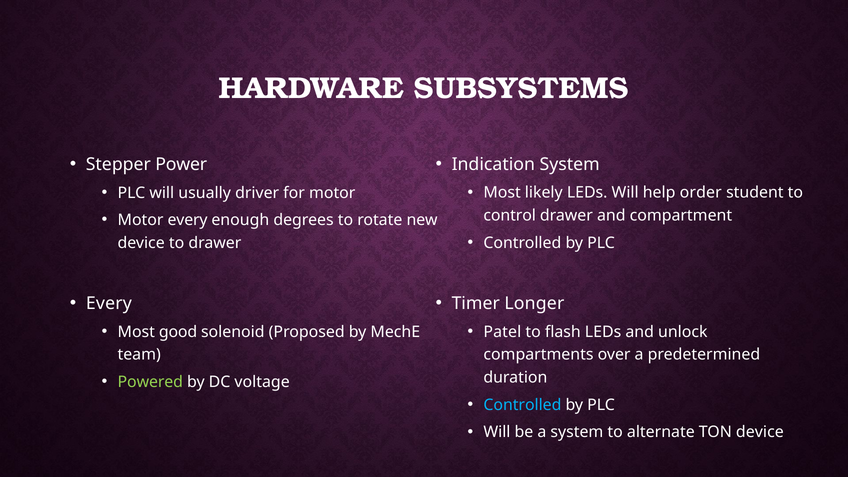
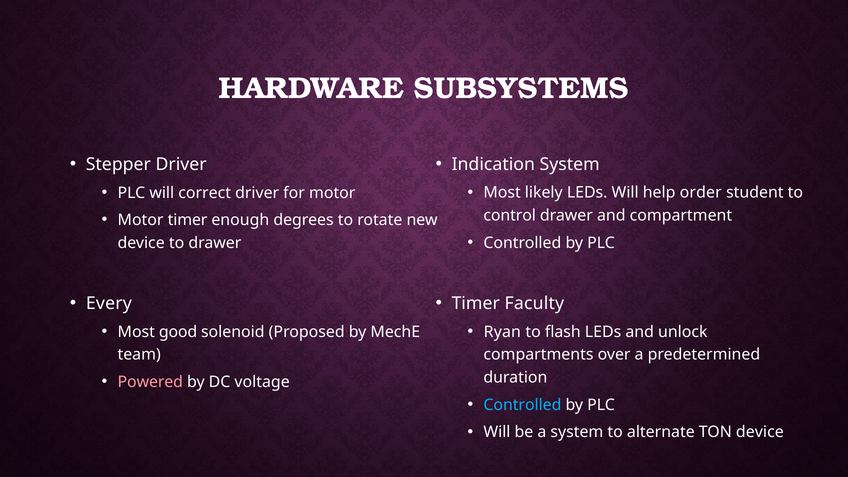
Stepper Power: Power -> Driver
usually: usually -> correct
Motor every: every -> timer
Longer: Longer -> Faculty
Patel: Patel -> Ryan
Powered colour: light green -> pink
